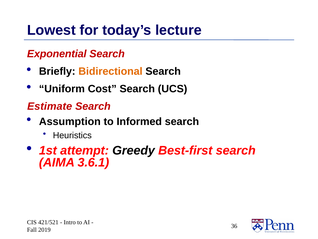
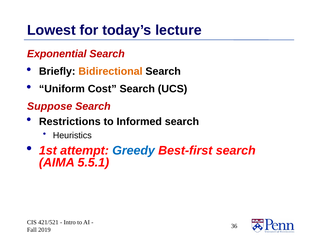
Estimate: Estimate -> Suppose
Assumption: Assumption -> Restrictions
Greedy colour: black -> blue
3.6.1: 3.6.1 -> 5.5.1
